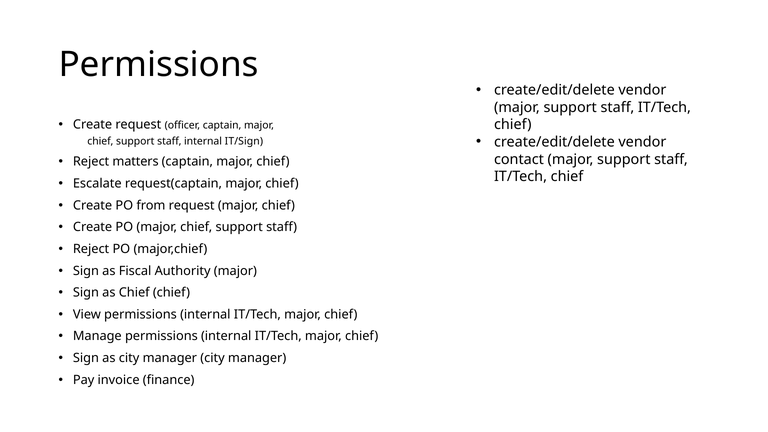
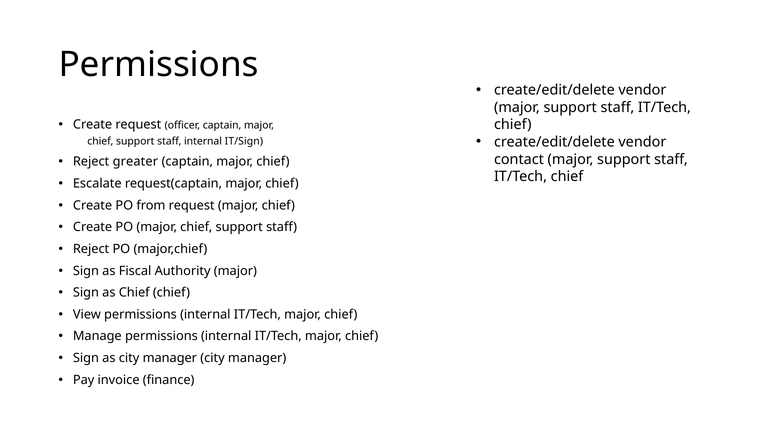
matters: matters -> greater
